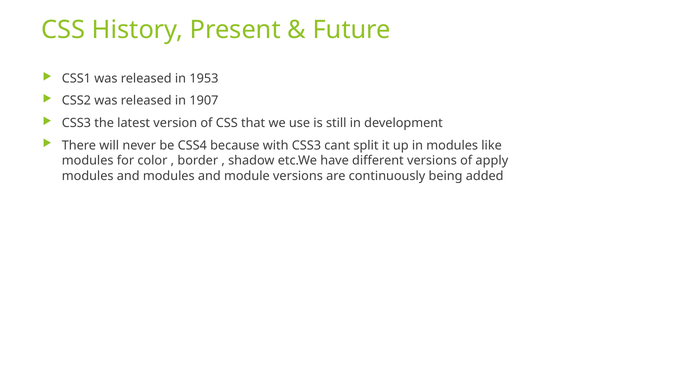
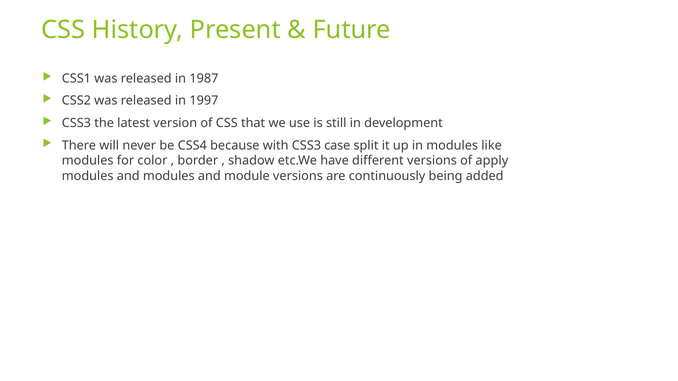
1953: 1953 -> 1987
1907: 1907 -> 1997
cant: cant -> case
